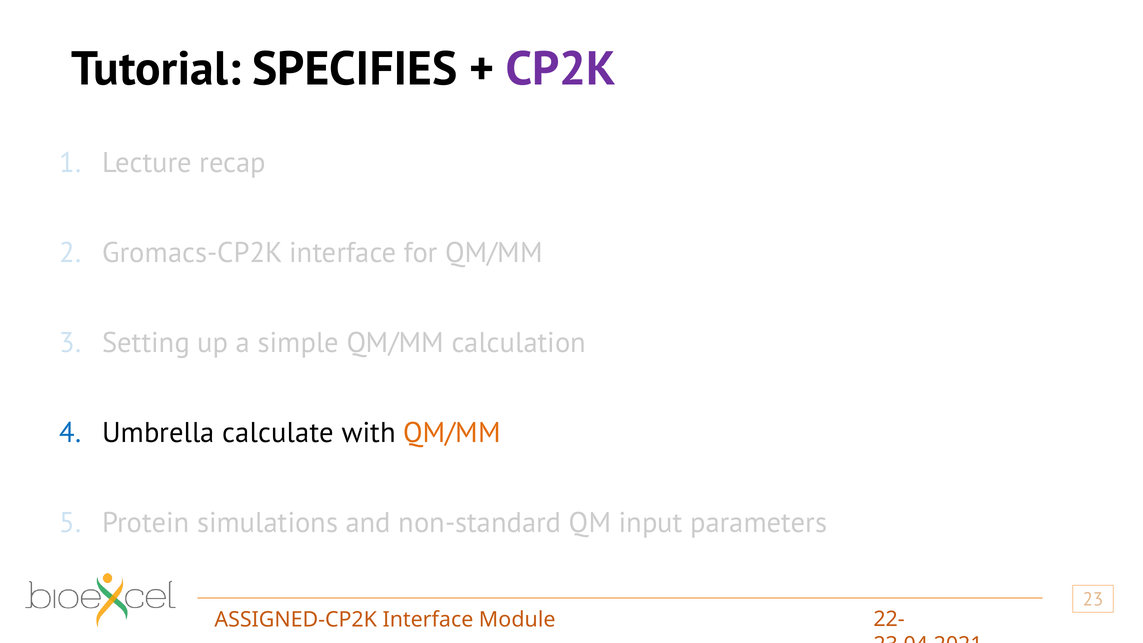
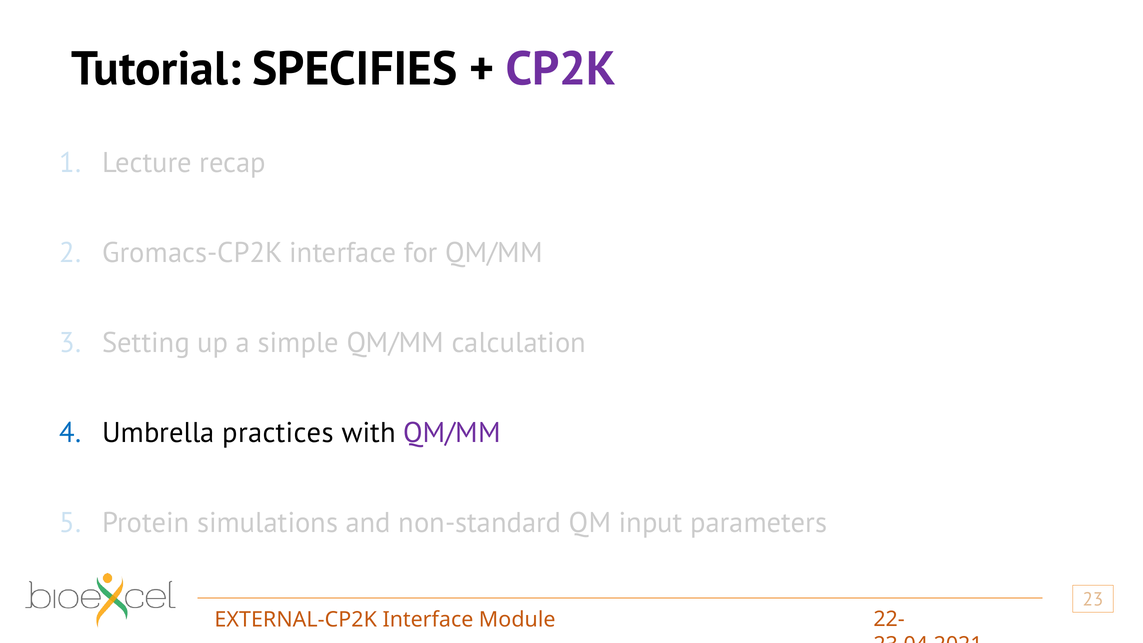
calculate: calculate -> practices
QM/MM at (452, 433) colour: orange -> purple
ASSIGNED-CP2K: ASSIGNED-CP2K -> EXTERNAL-CP2K
